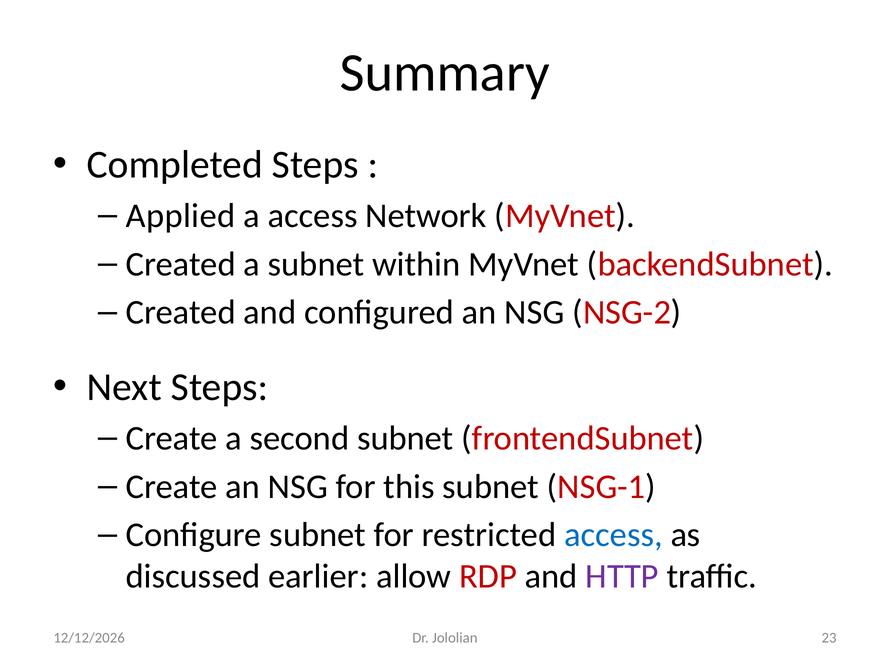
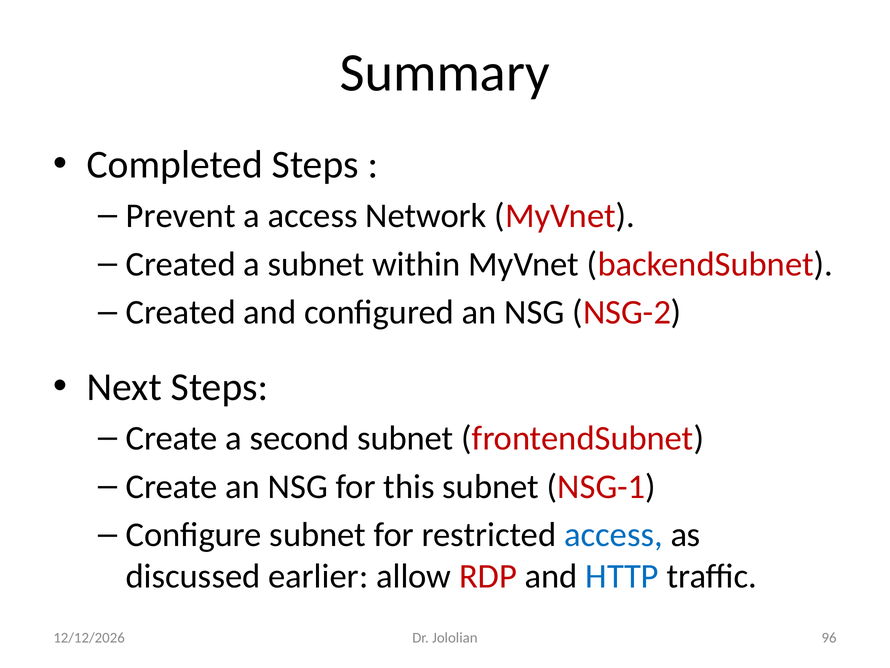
Applied: Applied -> Prevent
HTTP colour: purple -> blue
23: 23 -> 96
